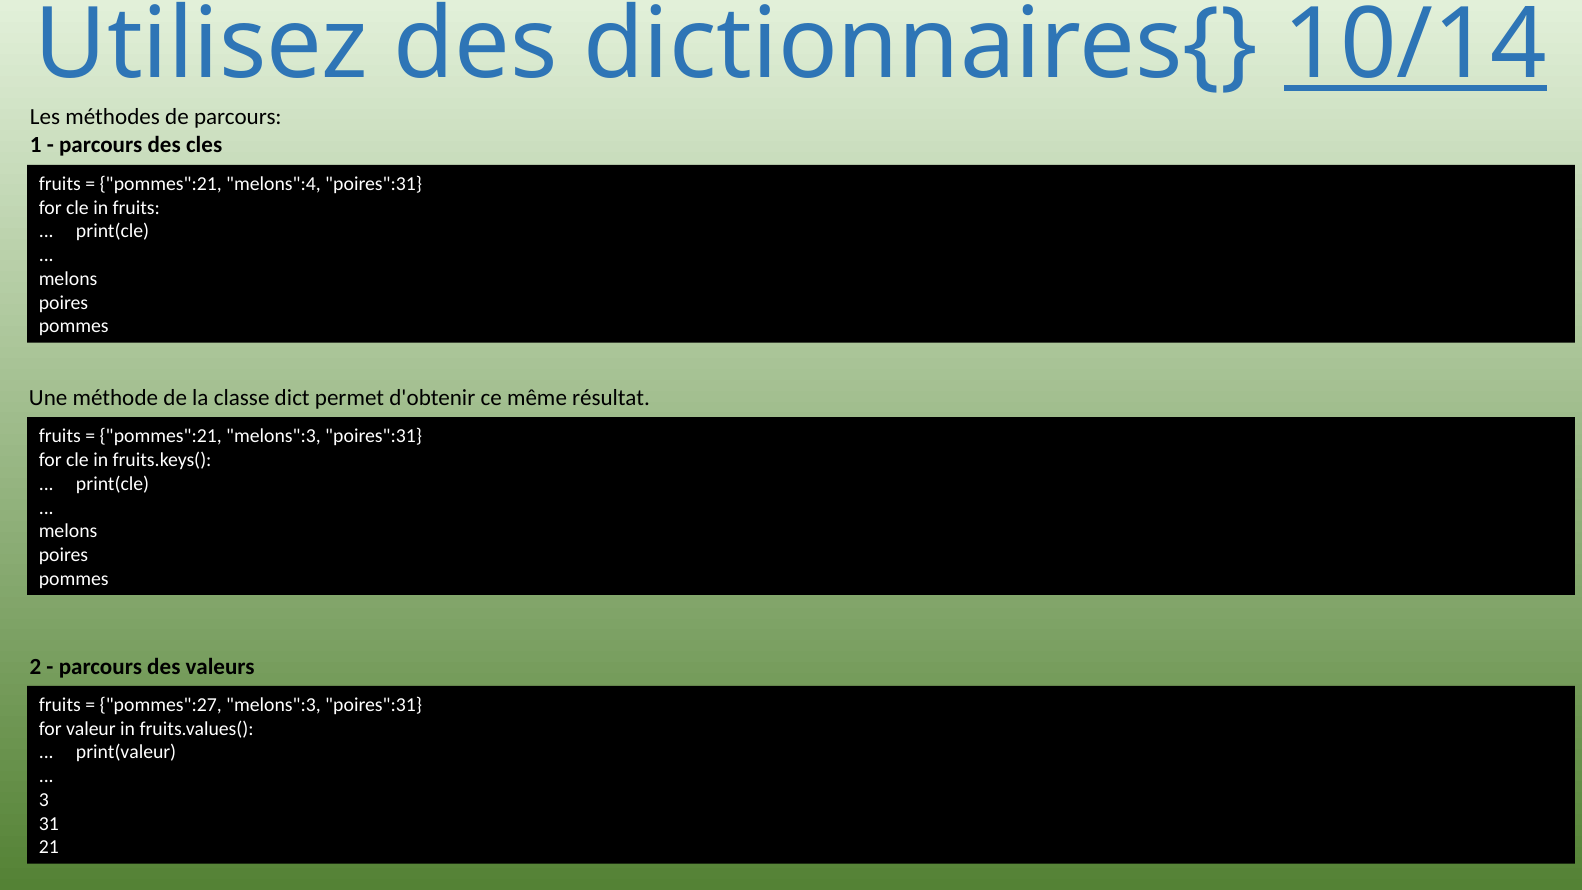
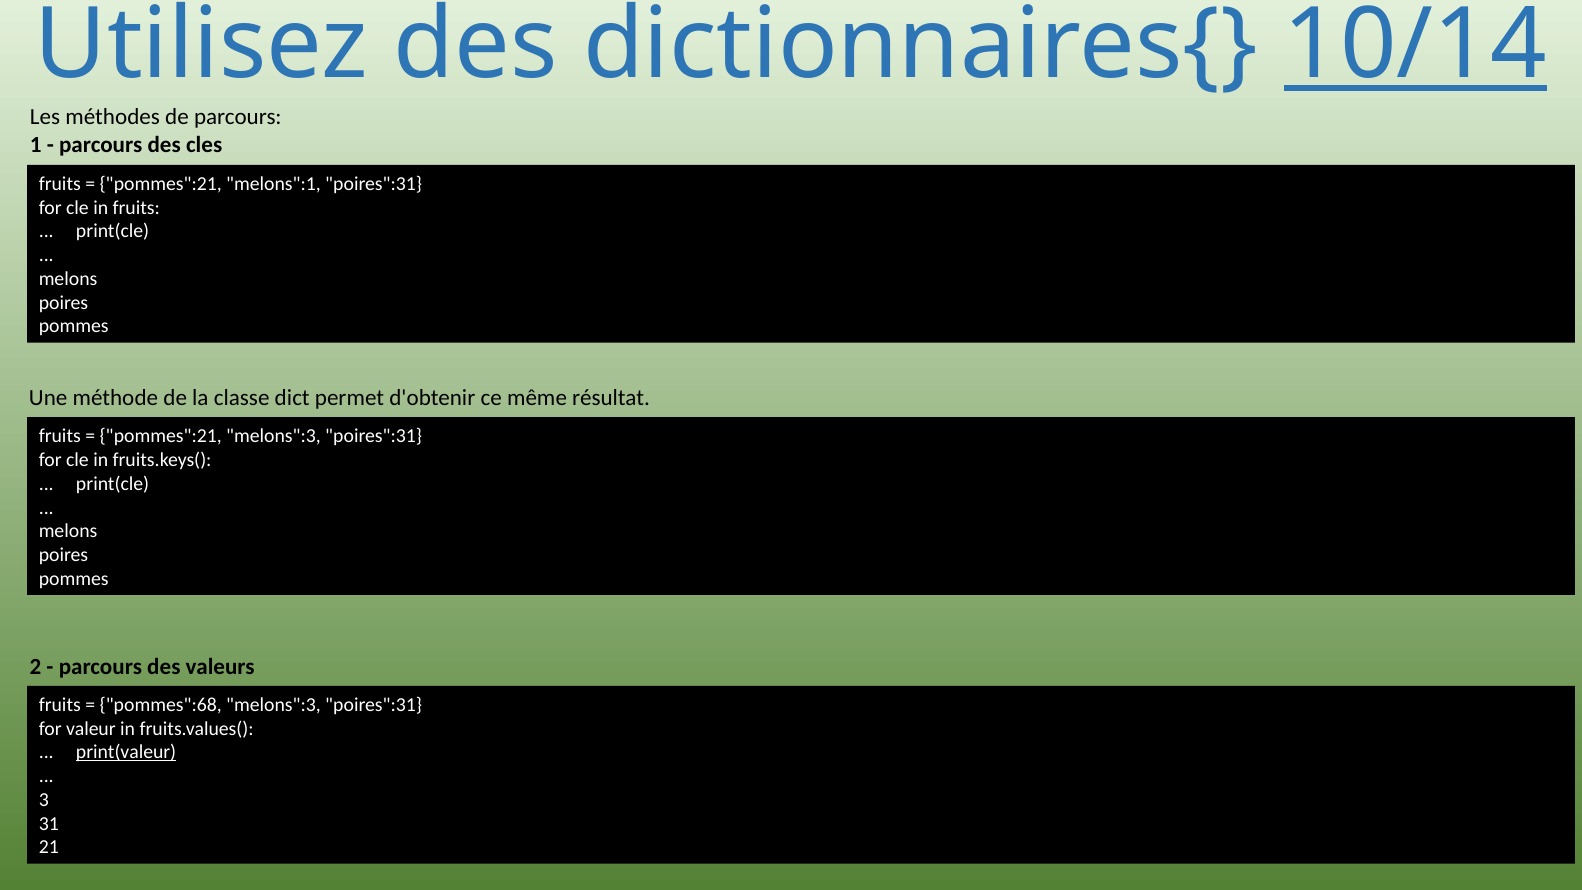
melons":4: melons":4 -> melons":1
pommes":27: pommes":27 -> pommes":68
print(valeur underline: none -> present
